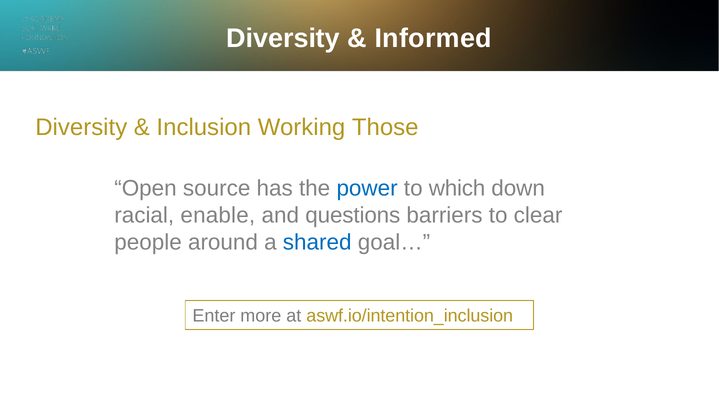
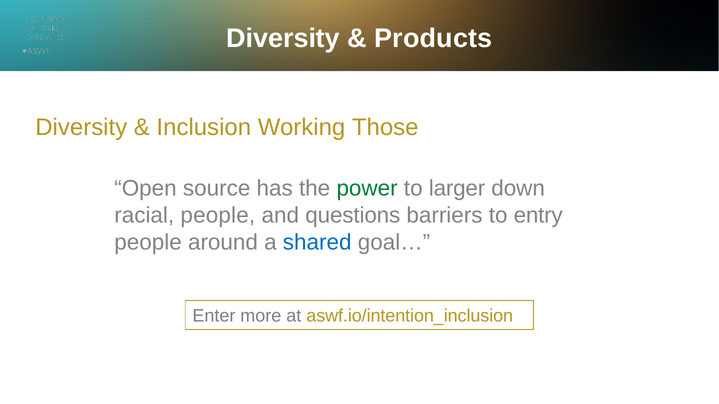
Informed: Informed -> Products
power colour: blue -> green
which: which -> larger
racial enable: enable -> people
clear: clear -> entry
